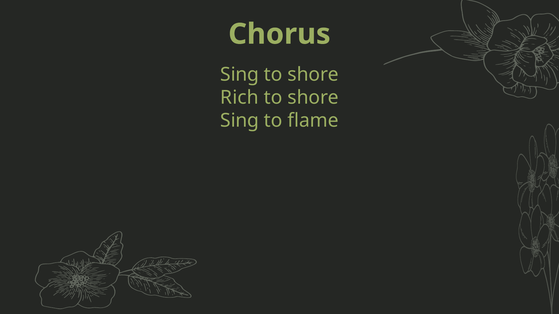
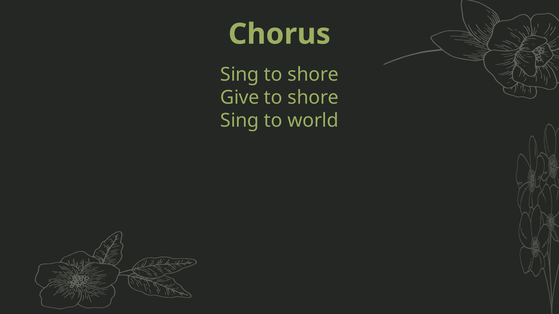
Rich: Rich -> Give
flame: flame -> world
